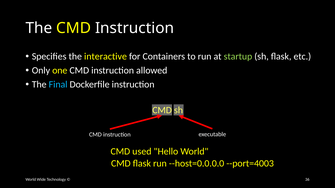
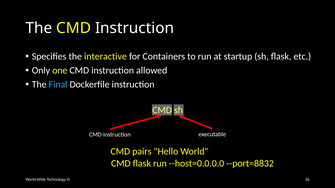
startup colour: light green -> white
used: used -> pairs
--port=4003: --port=4003 -> --port=8832
